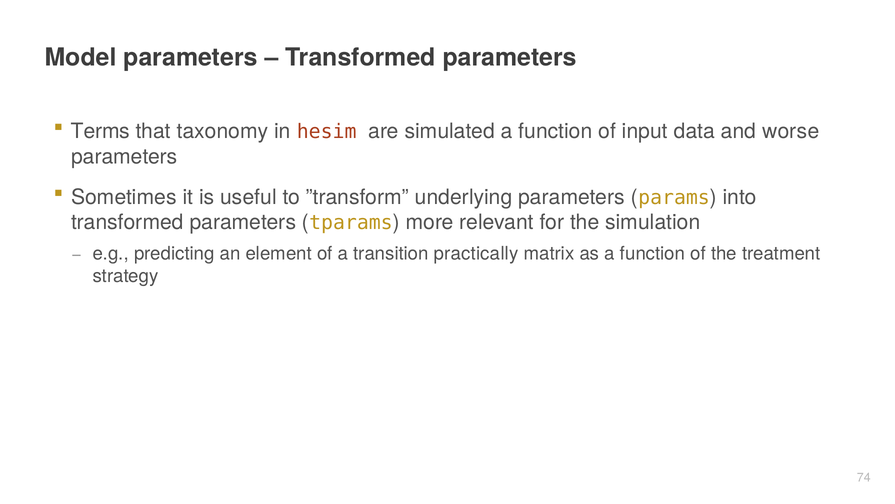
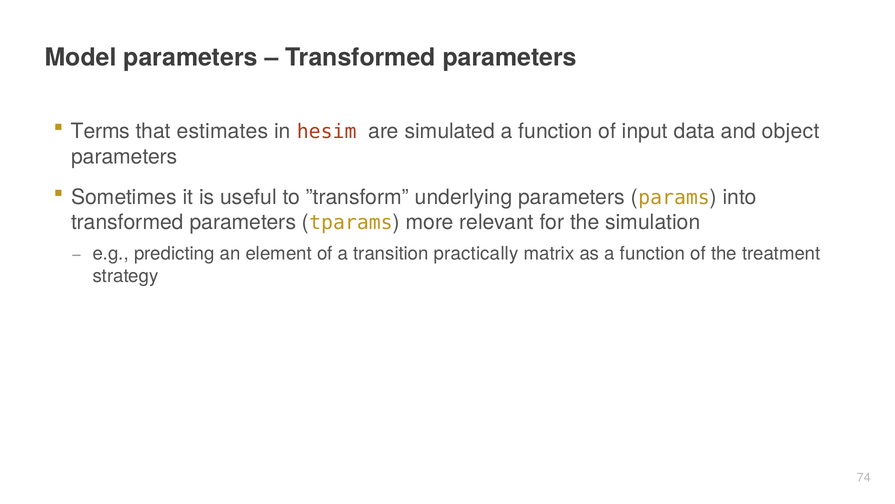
taxonomy: taxonomy -> estimates
worse: worse -> object
